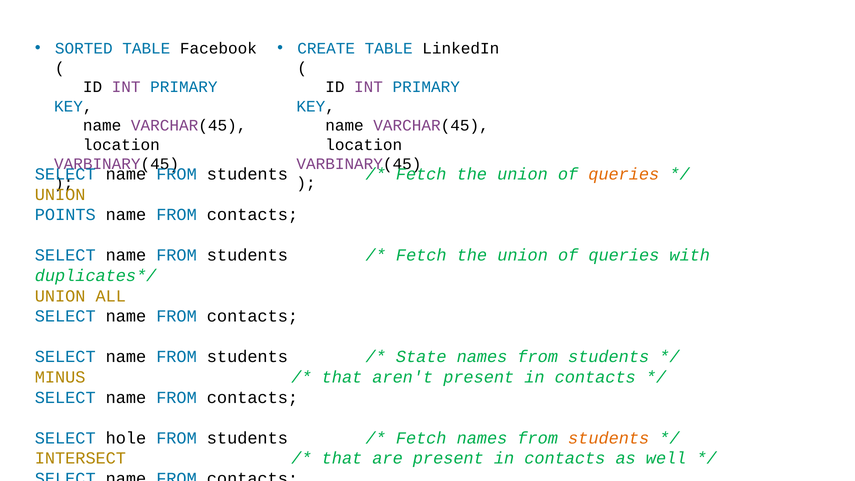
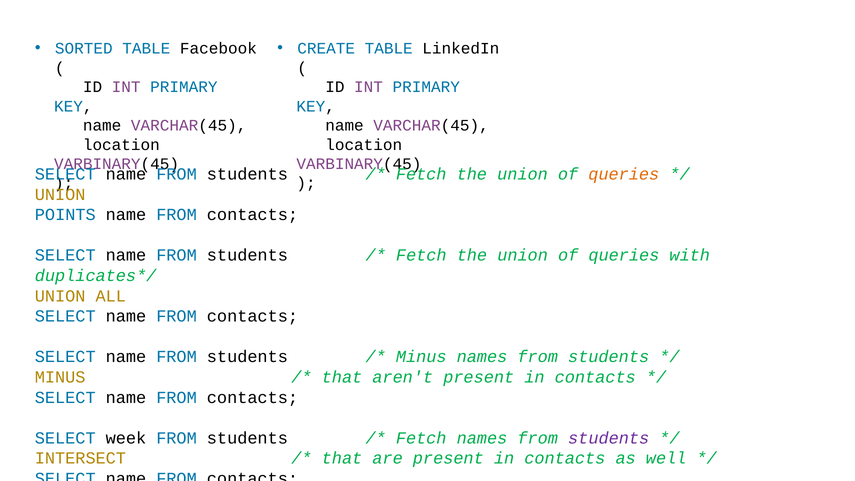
State at (421, 357): State -> Minus
hole: hole -> week
students at (609, 438) colour: orange -> purple
